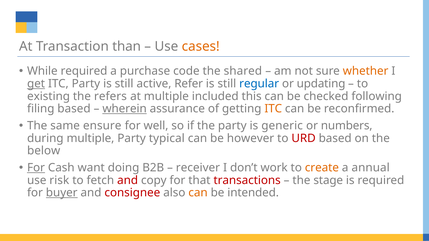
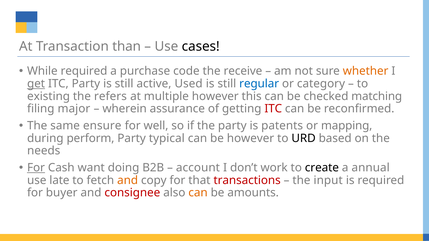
cases colour: orange -> black
shared: shared -> receive
Refer: Refer -> Used
updating: updating -> category
multiple included: included -> however
following: following -> matching
filing based: based -> major
wherein underline: present -> none
ITC at (273, 109) colour: orange -> red
generic: generic -> patents
numbers: numbers -> mapping
during multiple: multiple -> perform
URD colour: red -> black
below: below -> needs
receiver: receiver -> account
create colour: orange -> black
risk: risk -> late
and at (128, 180) colour: red -> orange
stage: stage -> input
buyer underline: present -> none
intended: intended -> amounts
